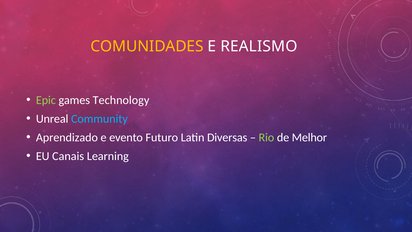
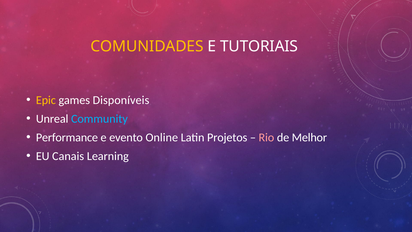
REALISMO: REALISMO -> TUTORIAIS
Epic colour: light green -> yellow
Technology: Technology -> Disponíveis
Aprendizado: Aprendizado -> Performance
Futuro: Futuro -> Online
Diversas: Diversas -> Projetos
Rio colour: light green -> pink
